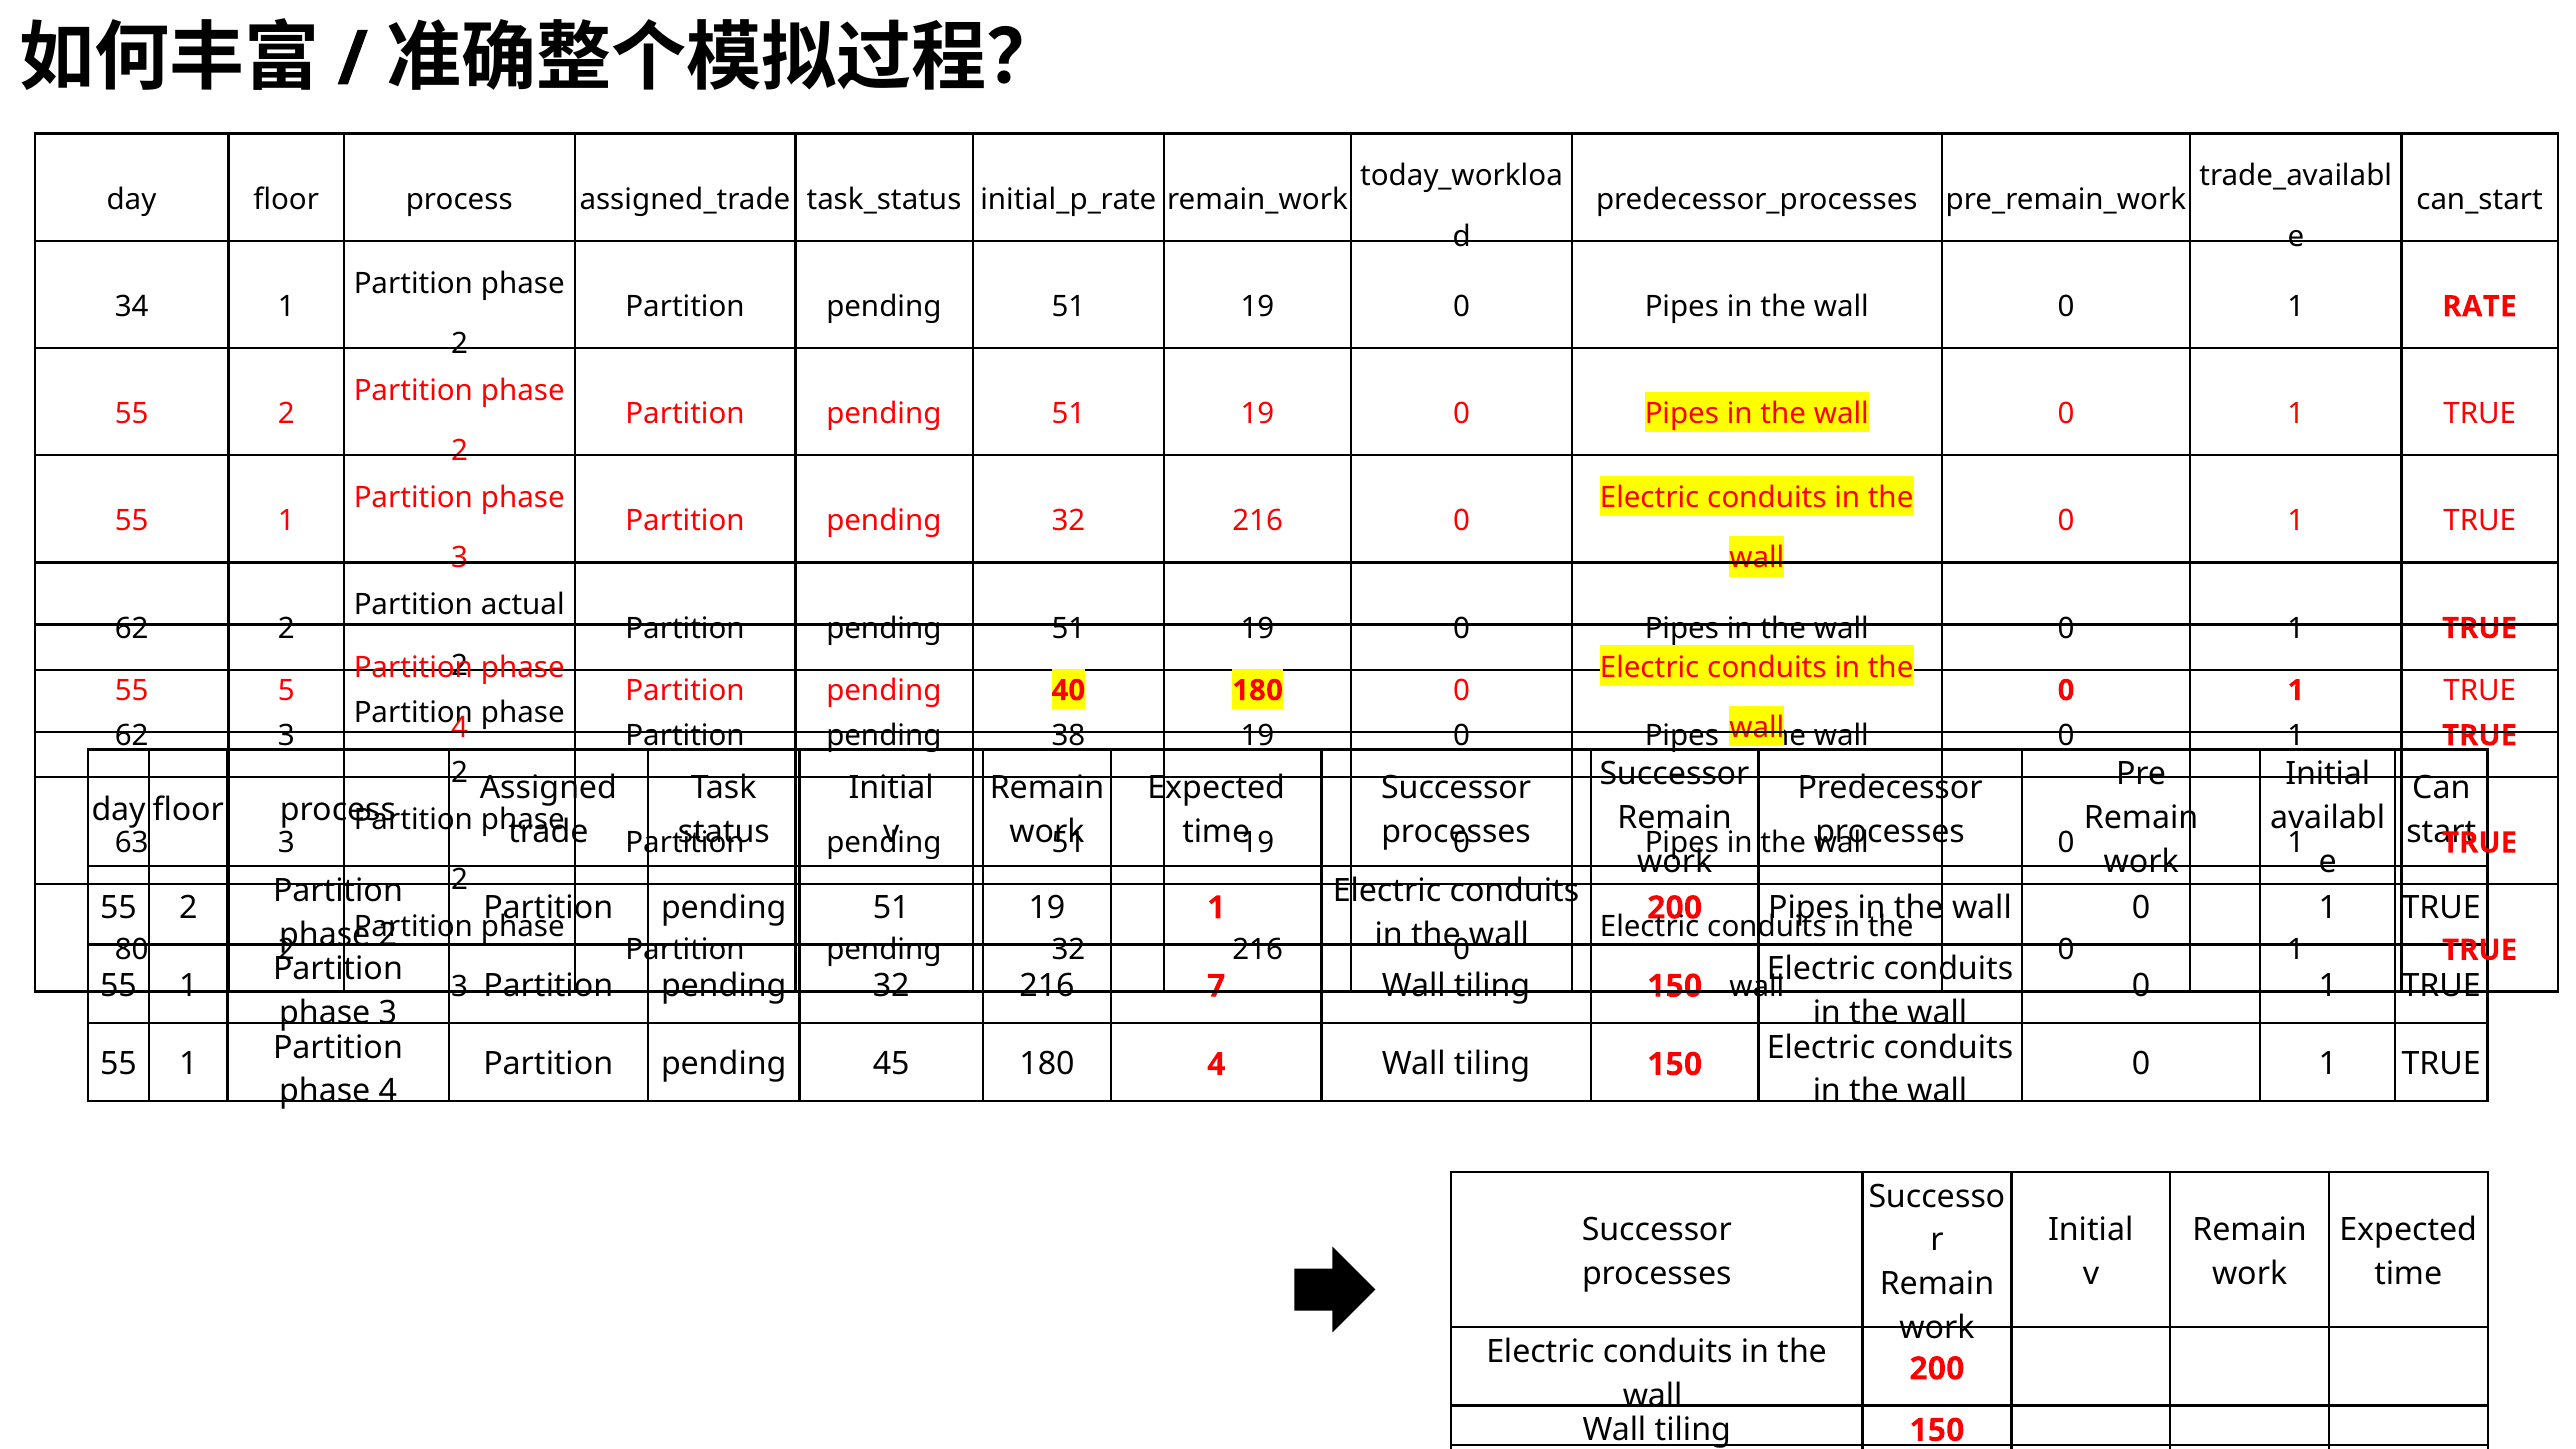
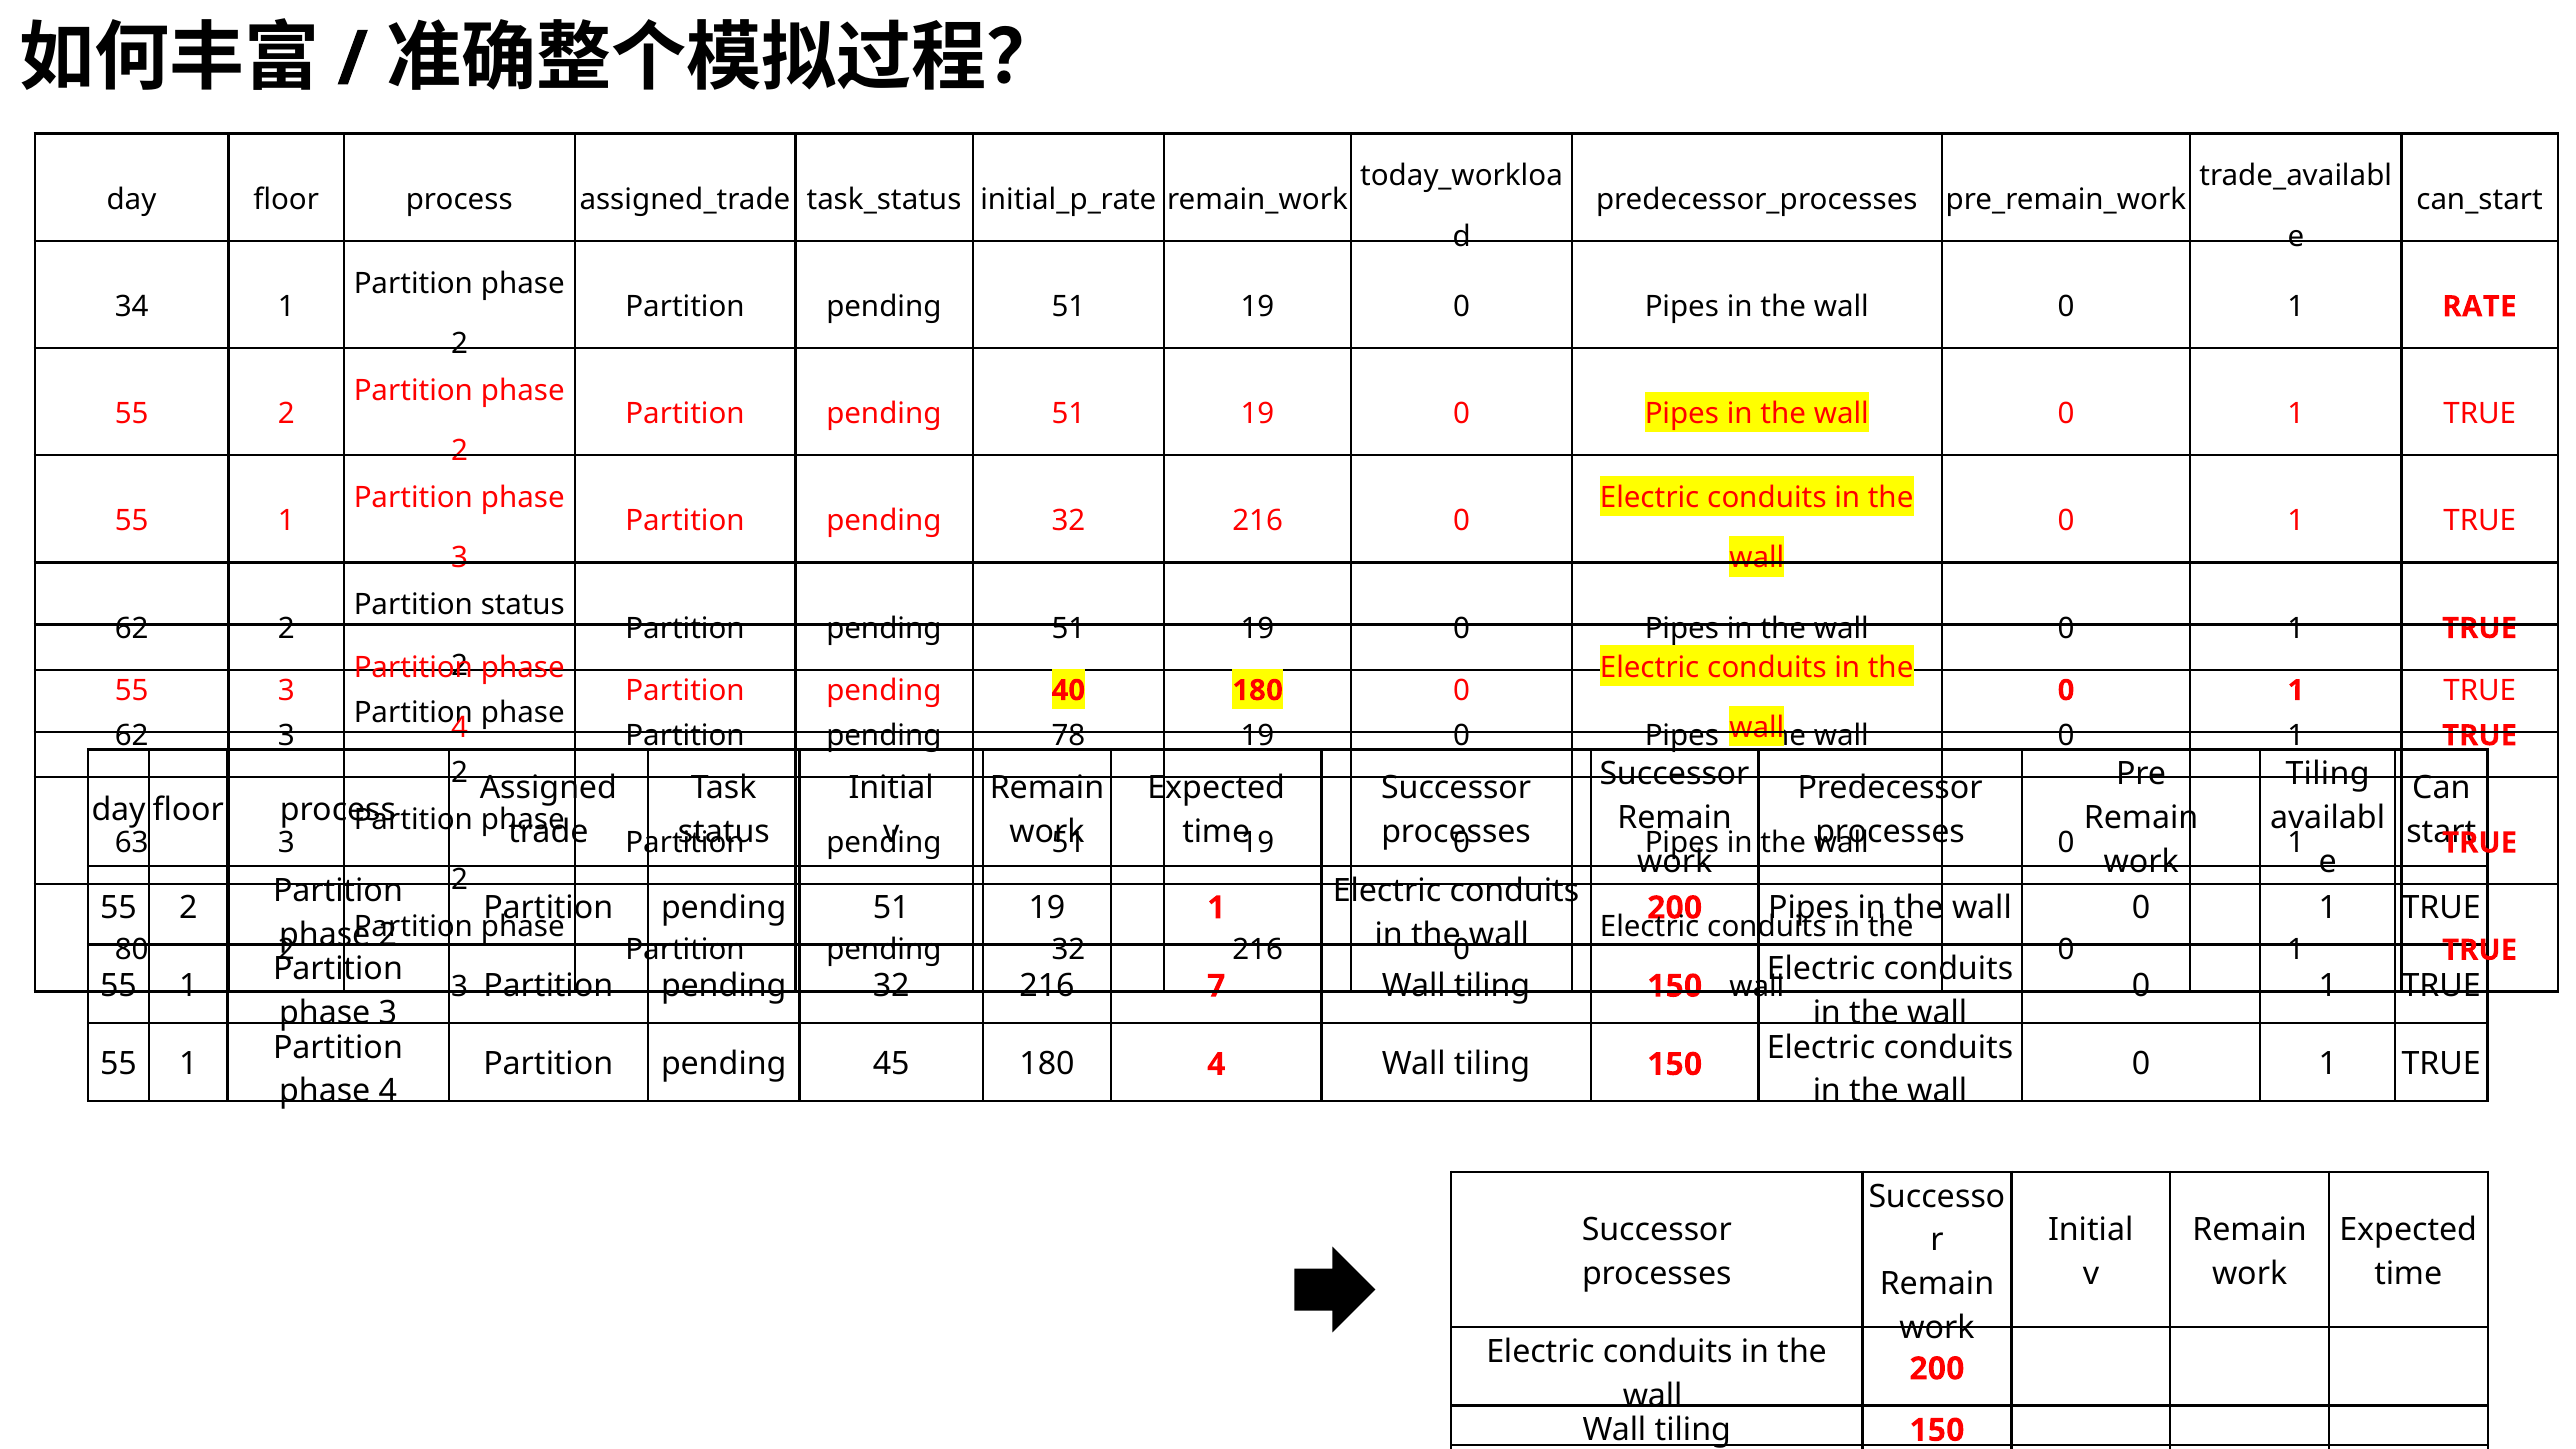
Partition actual: actual -> status
55 5: 5 -> 3
38: 38 -> 78
Initial at (2328, 774): Initial -> Tiling
